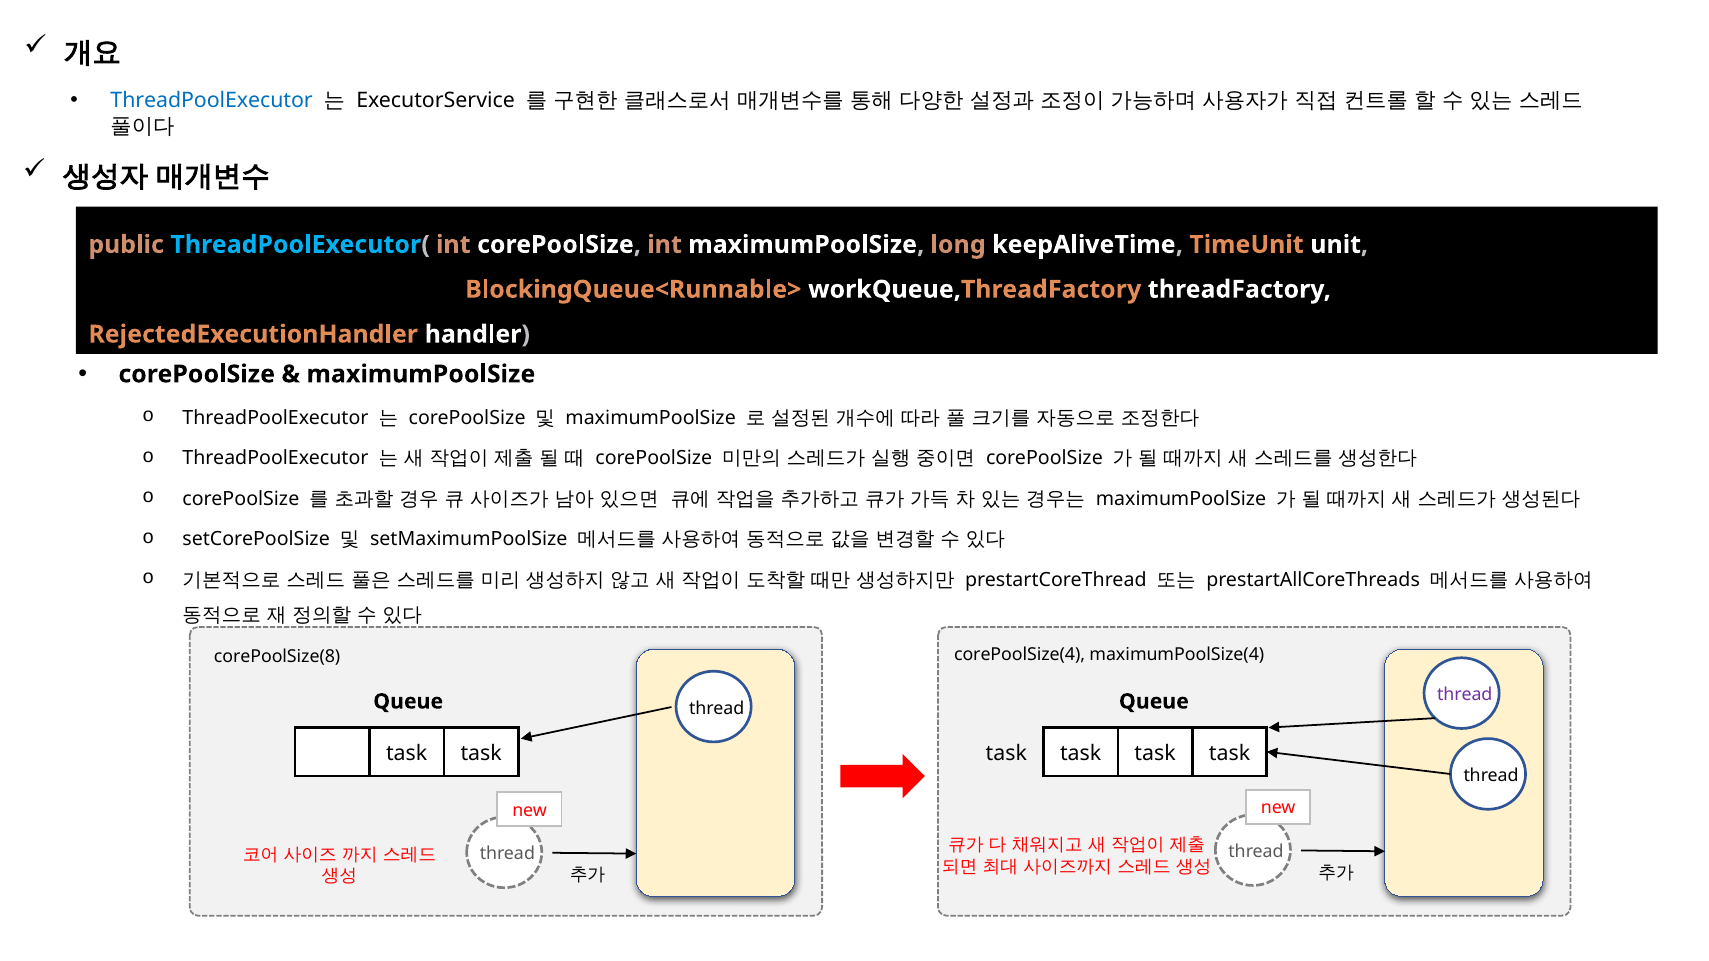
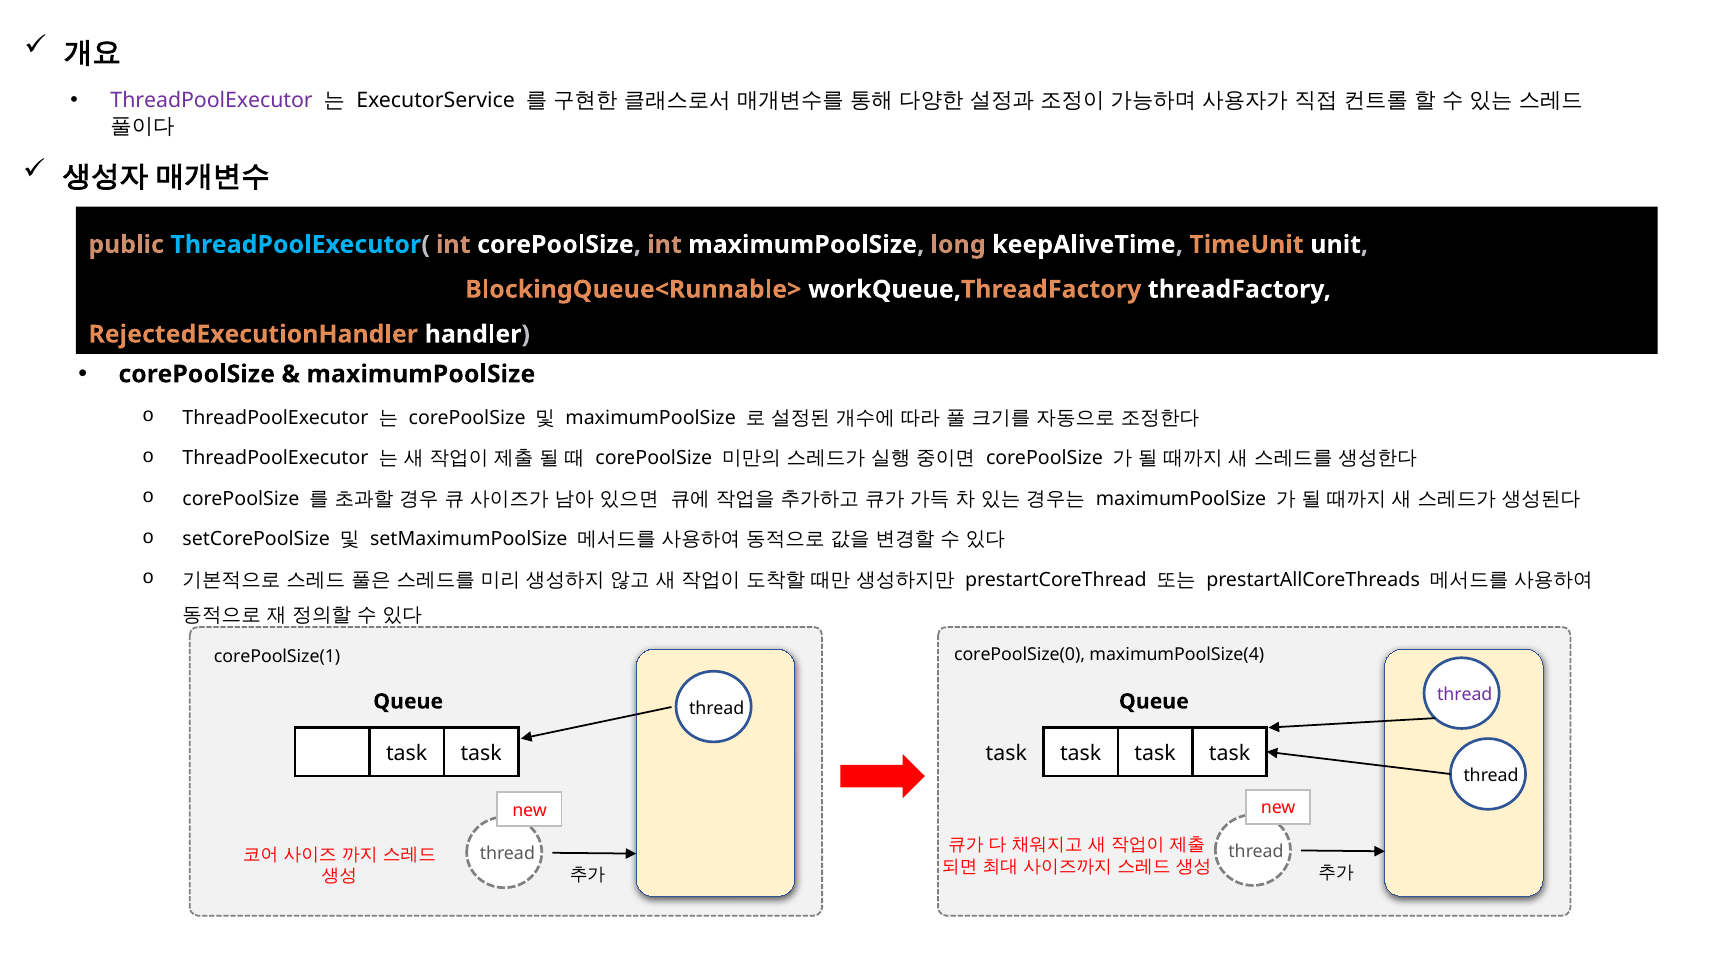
ThreadPoolExecutor at (212, 101) colour: blue -> purple
corePoolSize(4: corePoolSize(4 -> corePoolSize(0
corePoolSize(8: corePoolSize(8 -> corePoolSize(1
